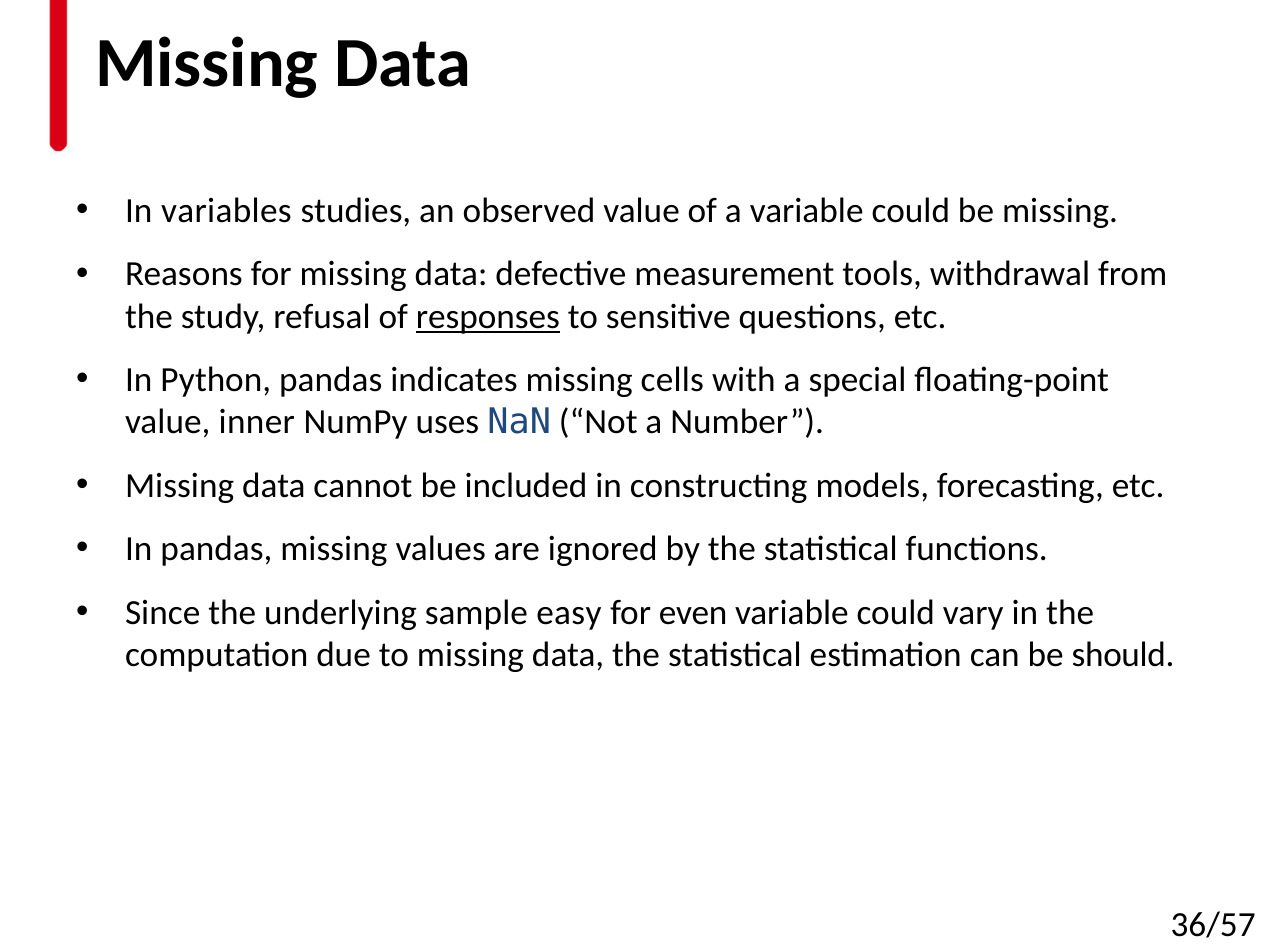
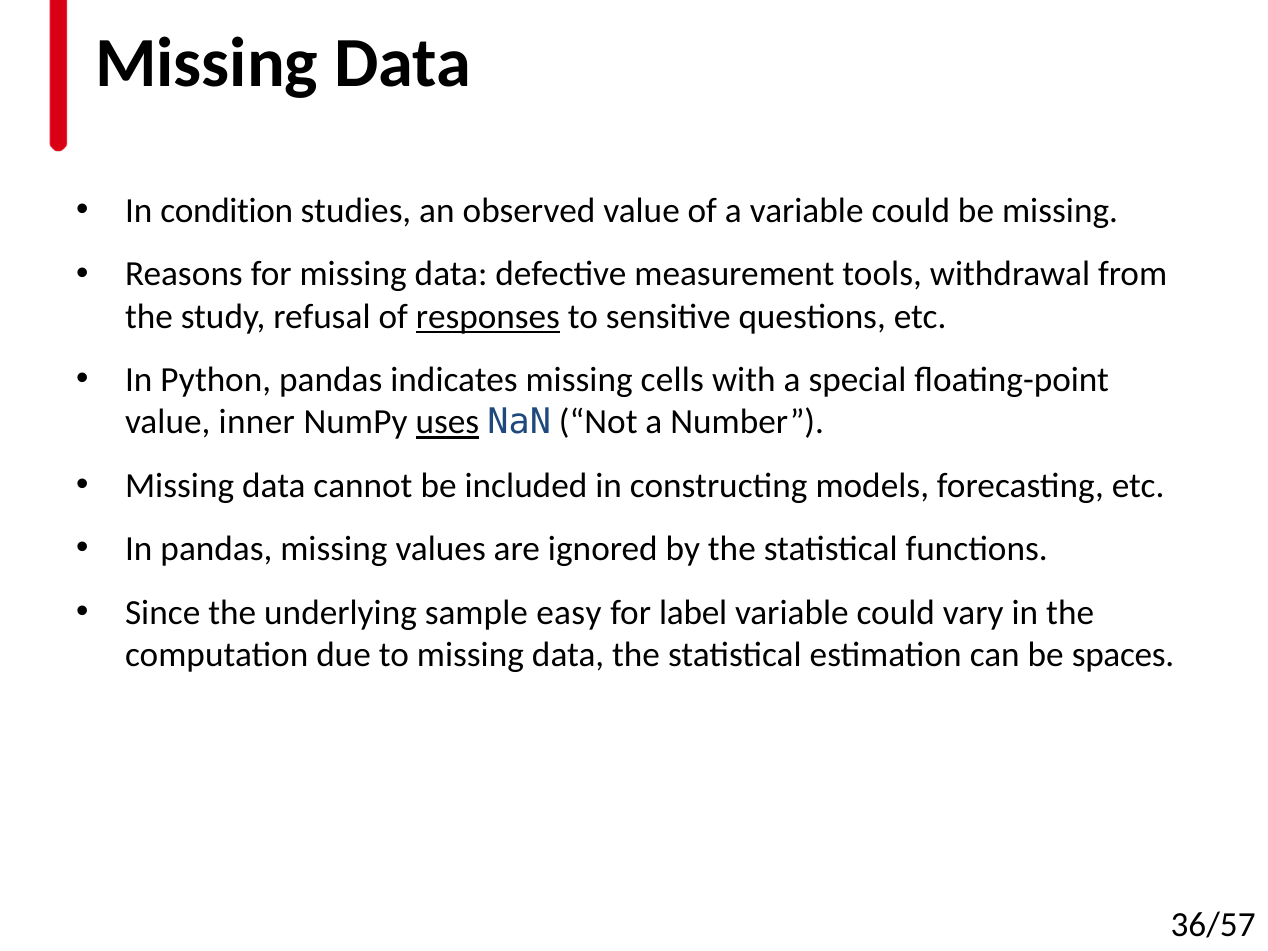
variables: variables -> condition
uses underline: none -> present
even: even -> label
should: should -> spaces
